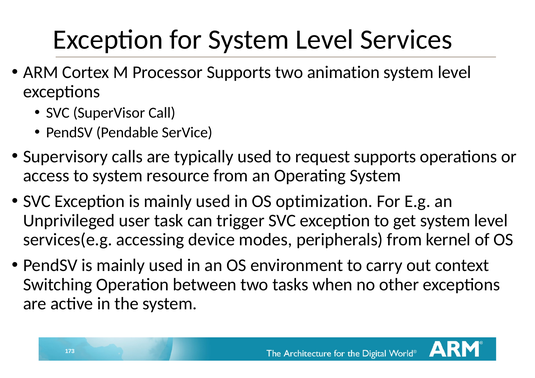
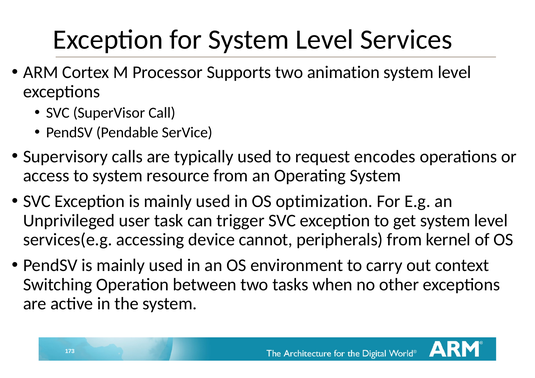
request supports: supports -> encodes
modes: modes -> cannot
